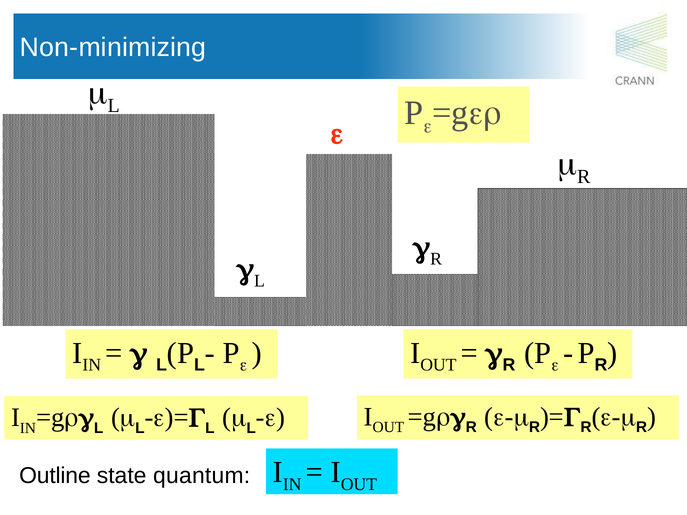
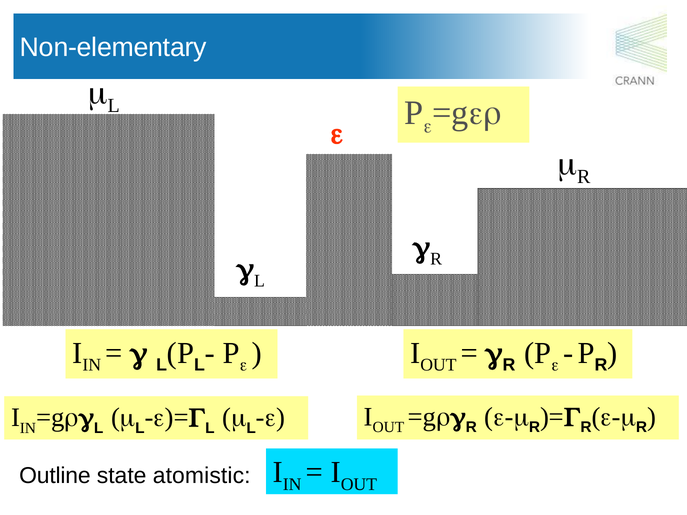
Non-minimizing: Non-minimizing -> Non-elementary
quantum: quantum -> atomistic
